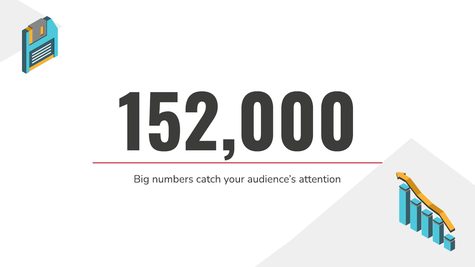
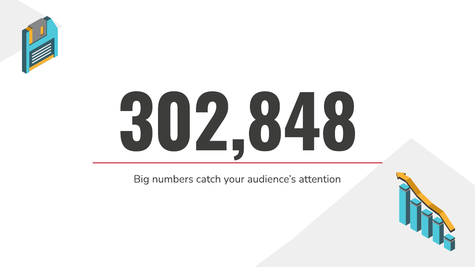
152,000: 152,000 -> 302,848
